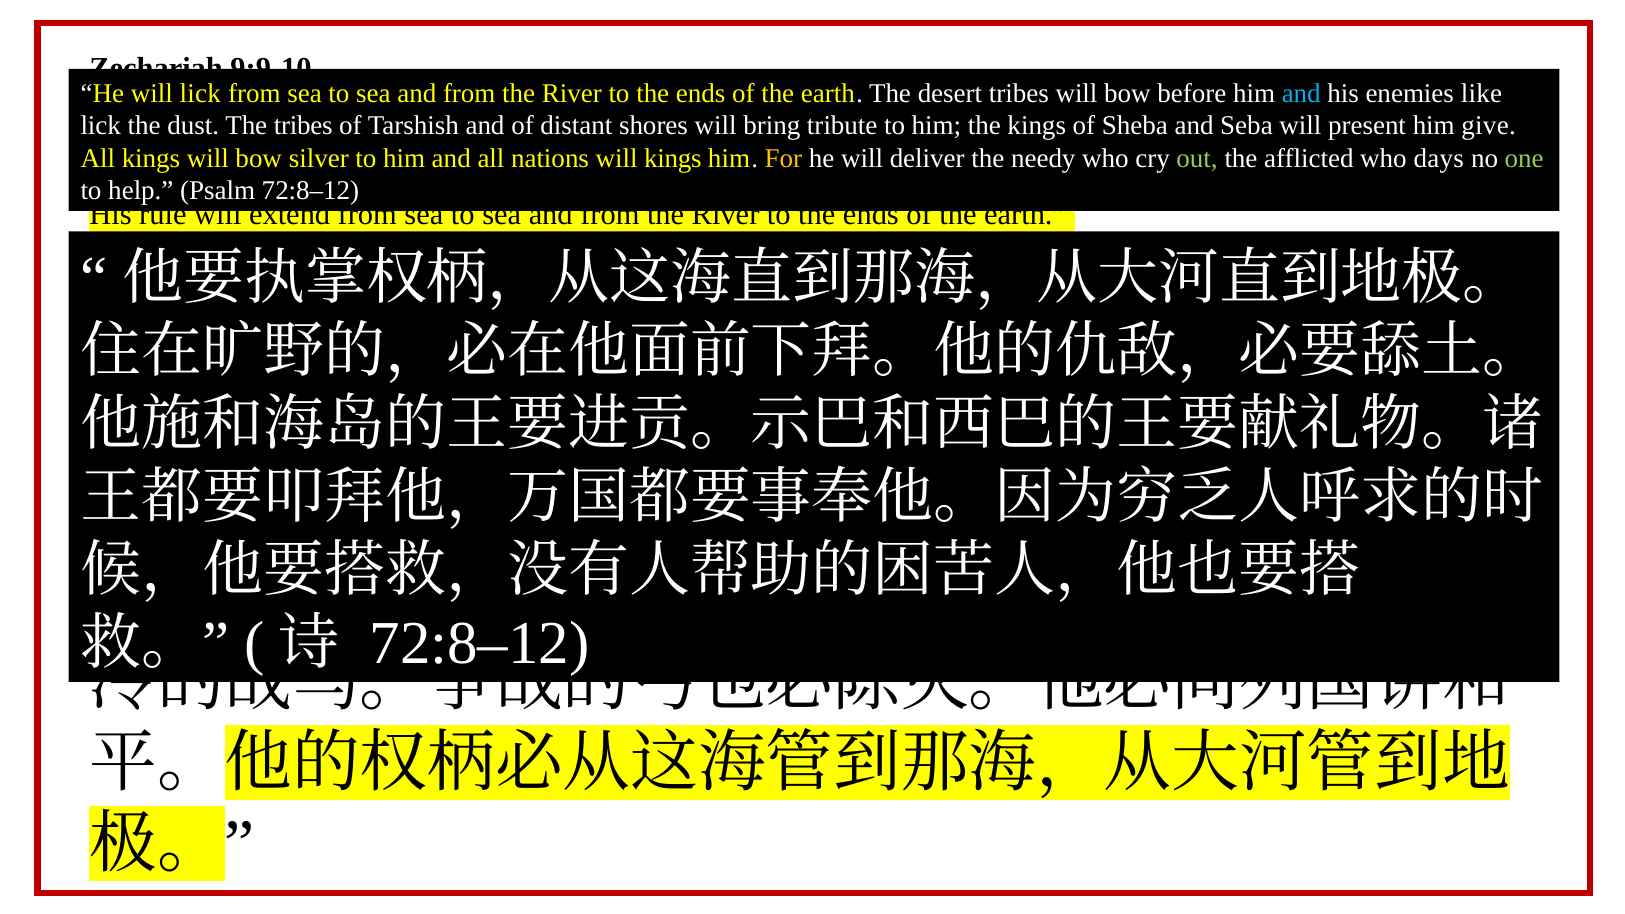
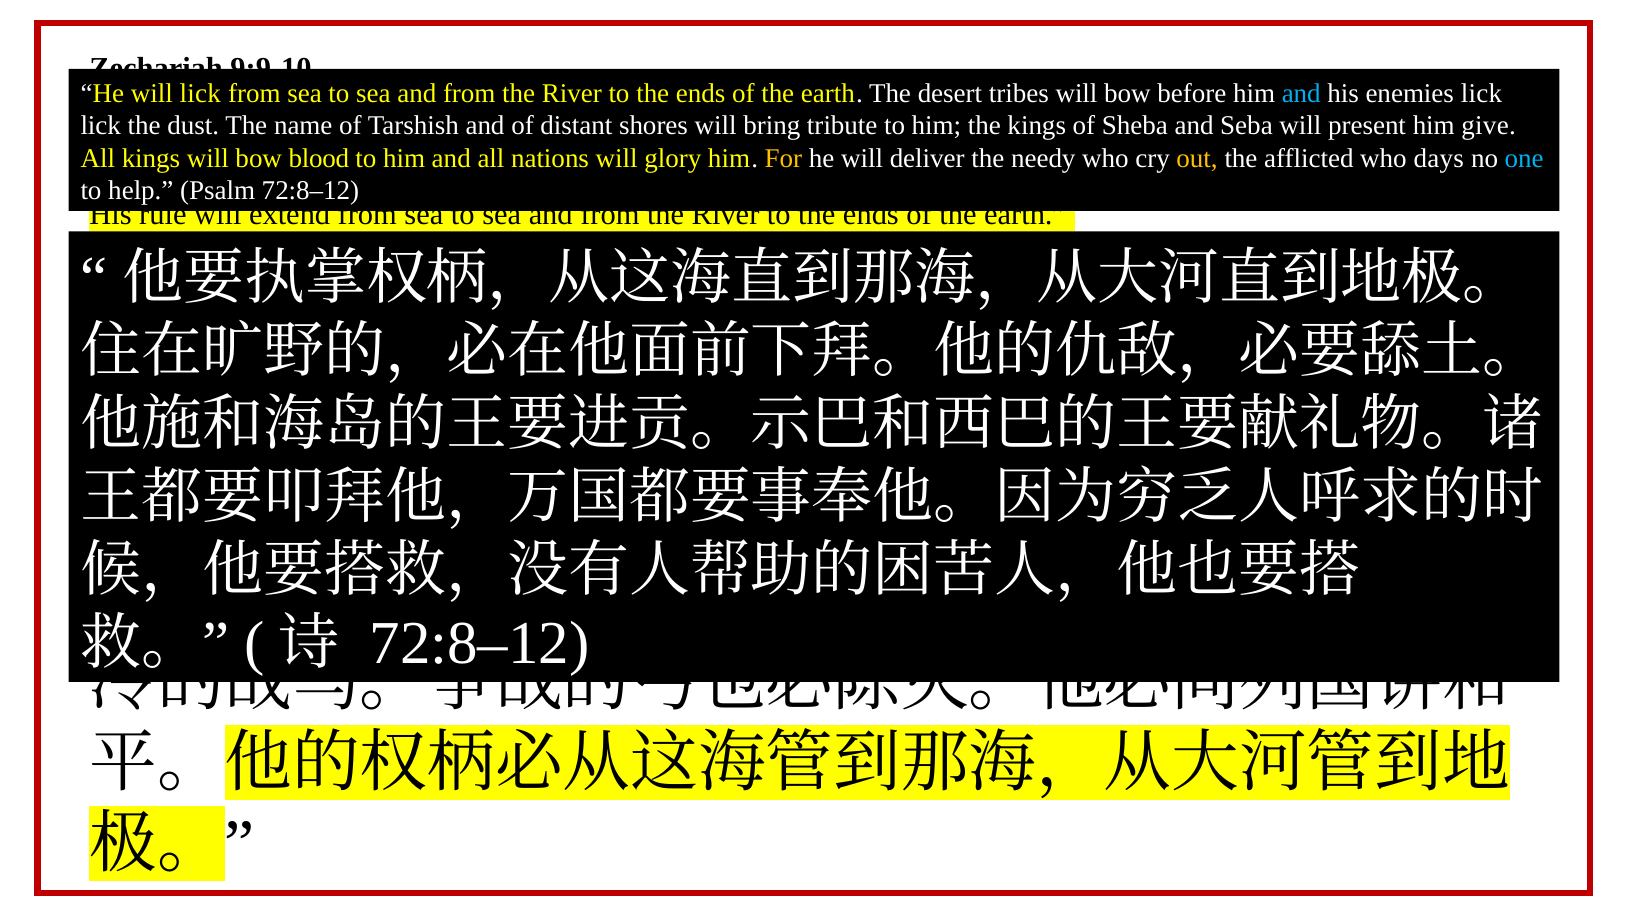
like at (1481, 93): like -> lick
tribes at (303, 126): tribes -> name
silver: silver -> blood
kings at (673, 158): kings -> glory
out colour: light green -> yellow
one colour: light green -> light blue
